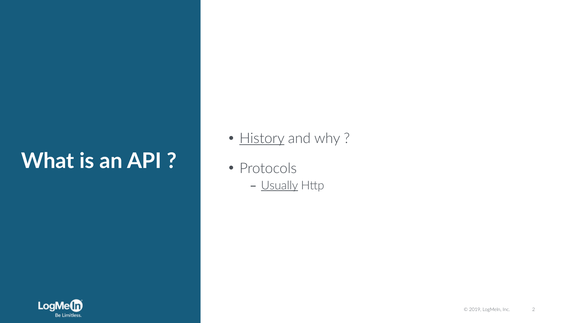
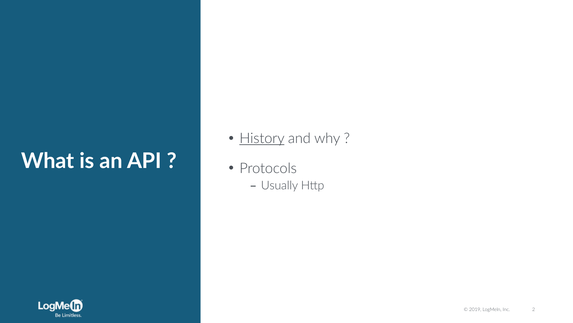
Usually underline: present -> none
